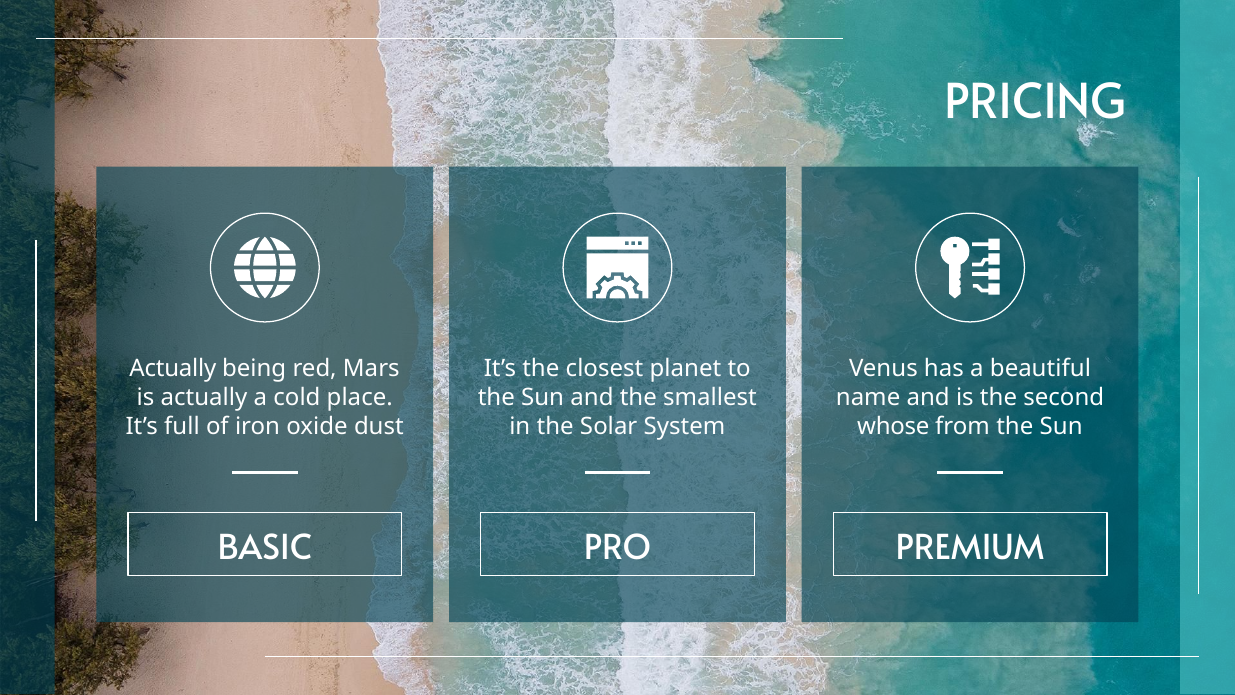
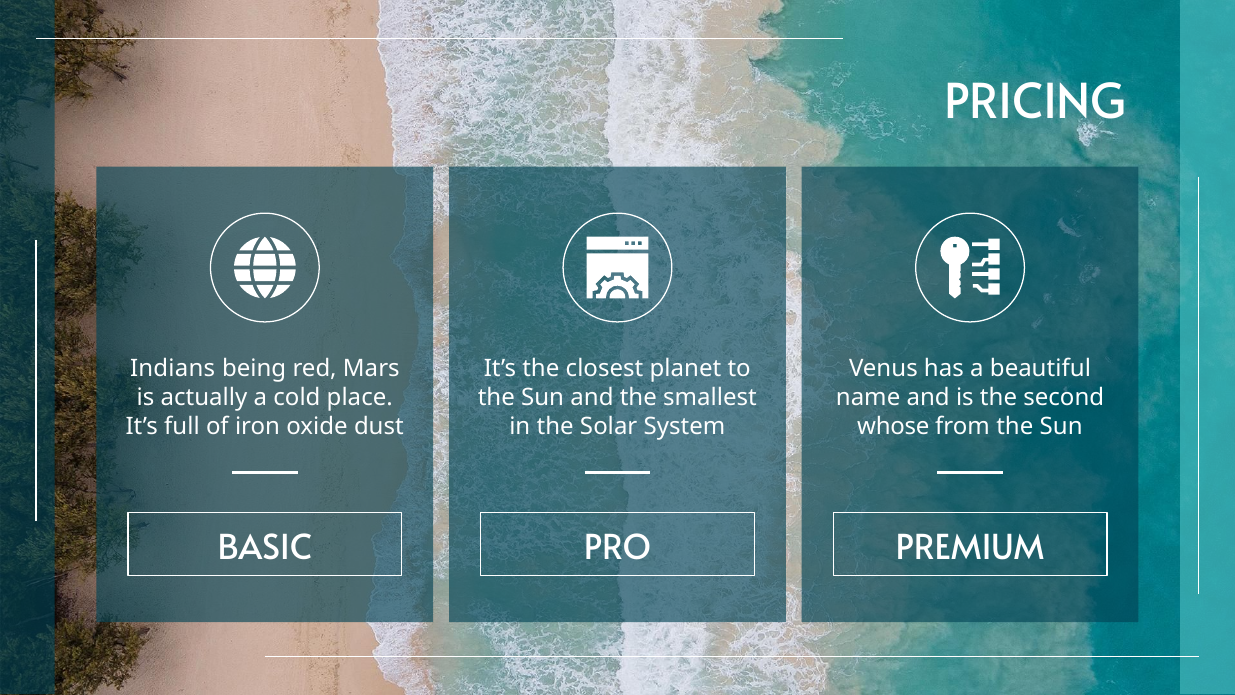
Actually at (173, 368): Actually -> Indians
